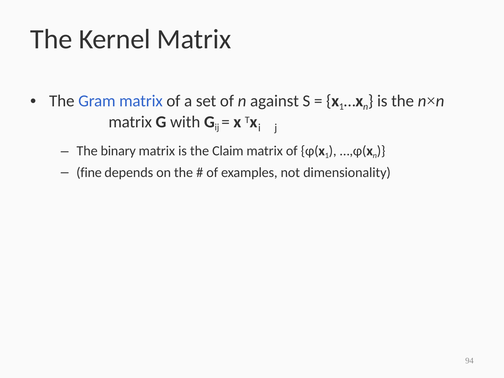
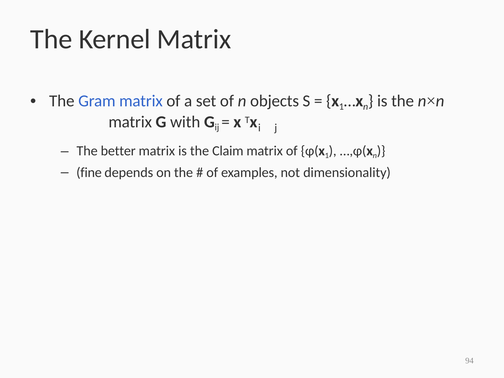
against: against -> objects
binary: binary -> better
